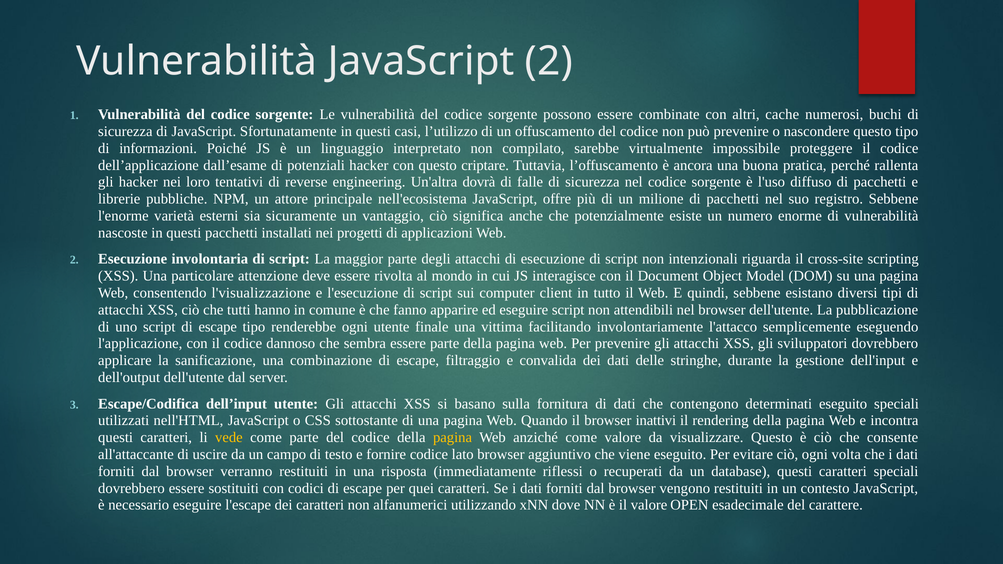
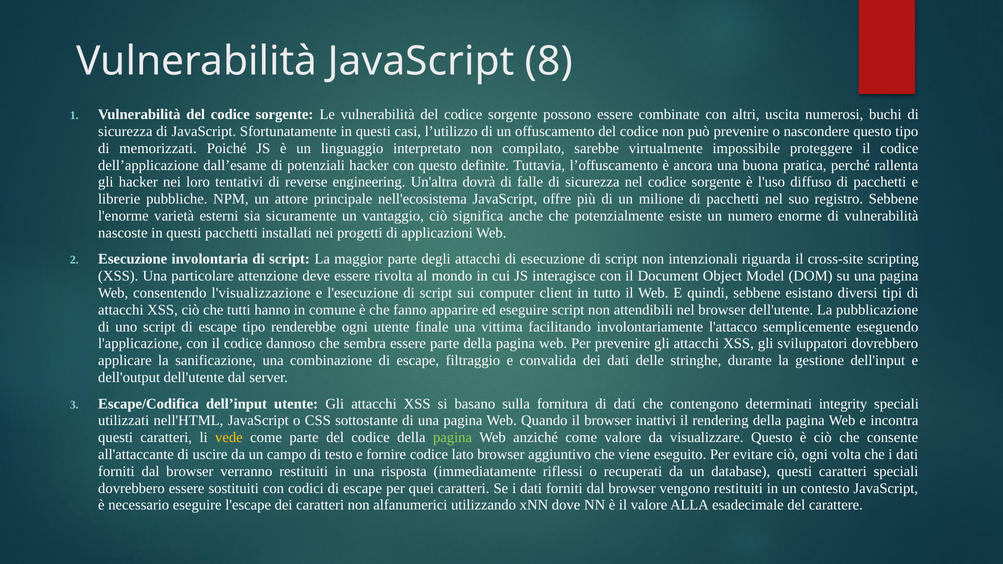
JavaScript 2: 2 -> 8
cache: cache -> uscita
informazioni: informazioni -> memorizzati
criptare: criptare -> definite
determinati eseguito: eseguito -> integrity
pagina at (453, 438) colour: yellow -> light green
OPEN: OPEN -> ALLA
